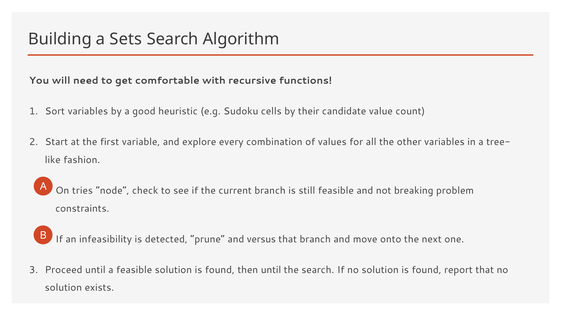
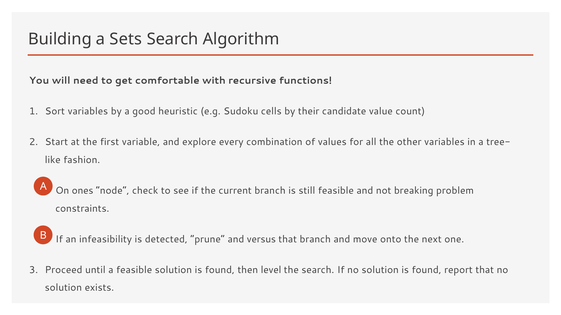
tries: tries -> ones
then until: until -> level
